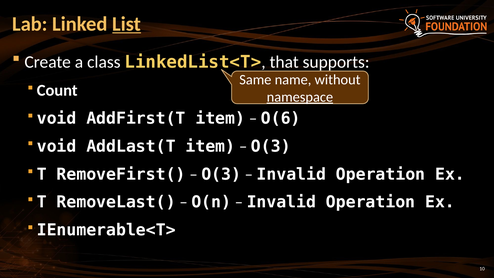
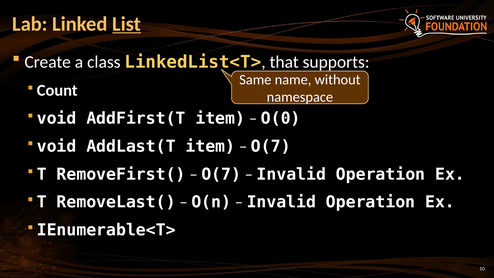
namespace underline: present -> none
O(6: O(6 -> O(0
O(3 at (271, 146): O(3 -> O(7
O(3 at (221, 174): O(3 -> O(7
